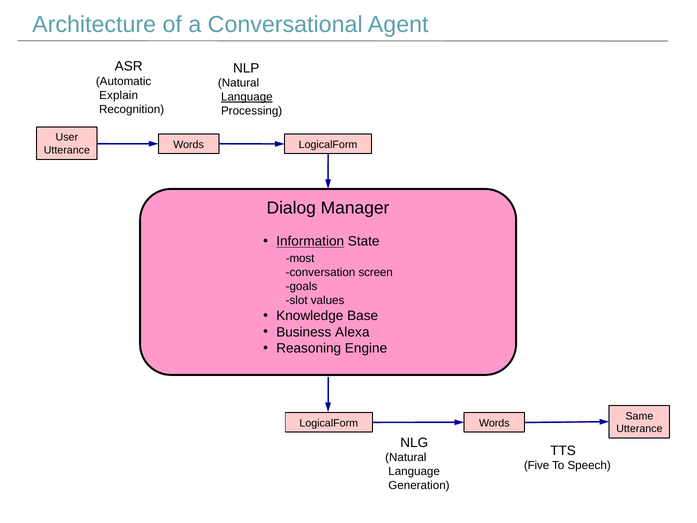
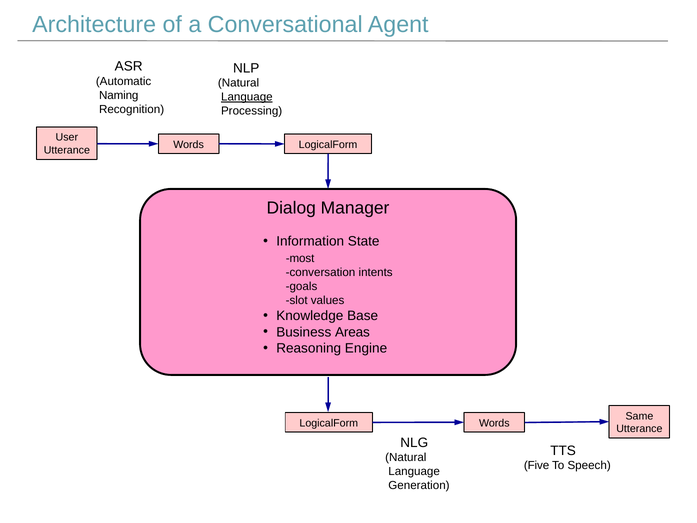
Explain: Explain -> Naming
Information underline: present -> none
screen: screen -> intents
Alexa: Alexa -> Areas
